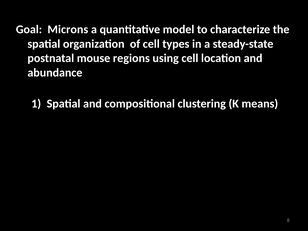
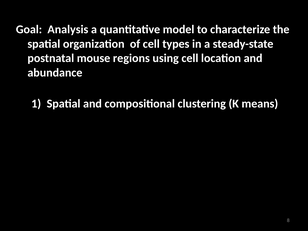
Microns: Microns -> Analysis
